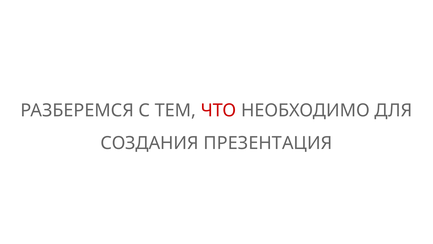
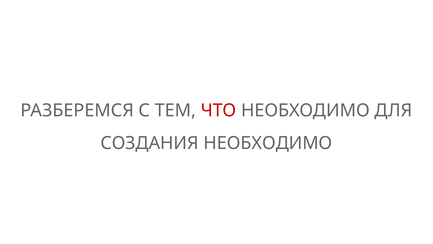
СОЗДАНИЯ ПРЕЗЕНТАЦИЯ: ПРЕЗЕНТАЦИЯ -> НЕОБХОДИМО
